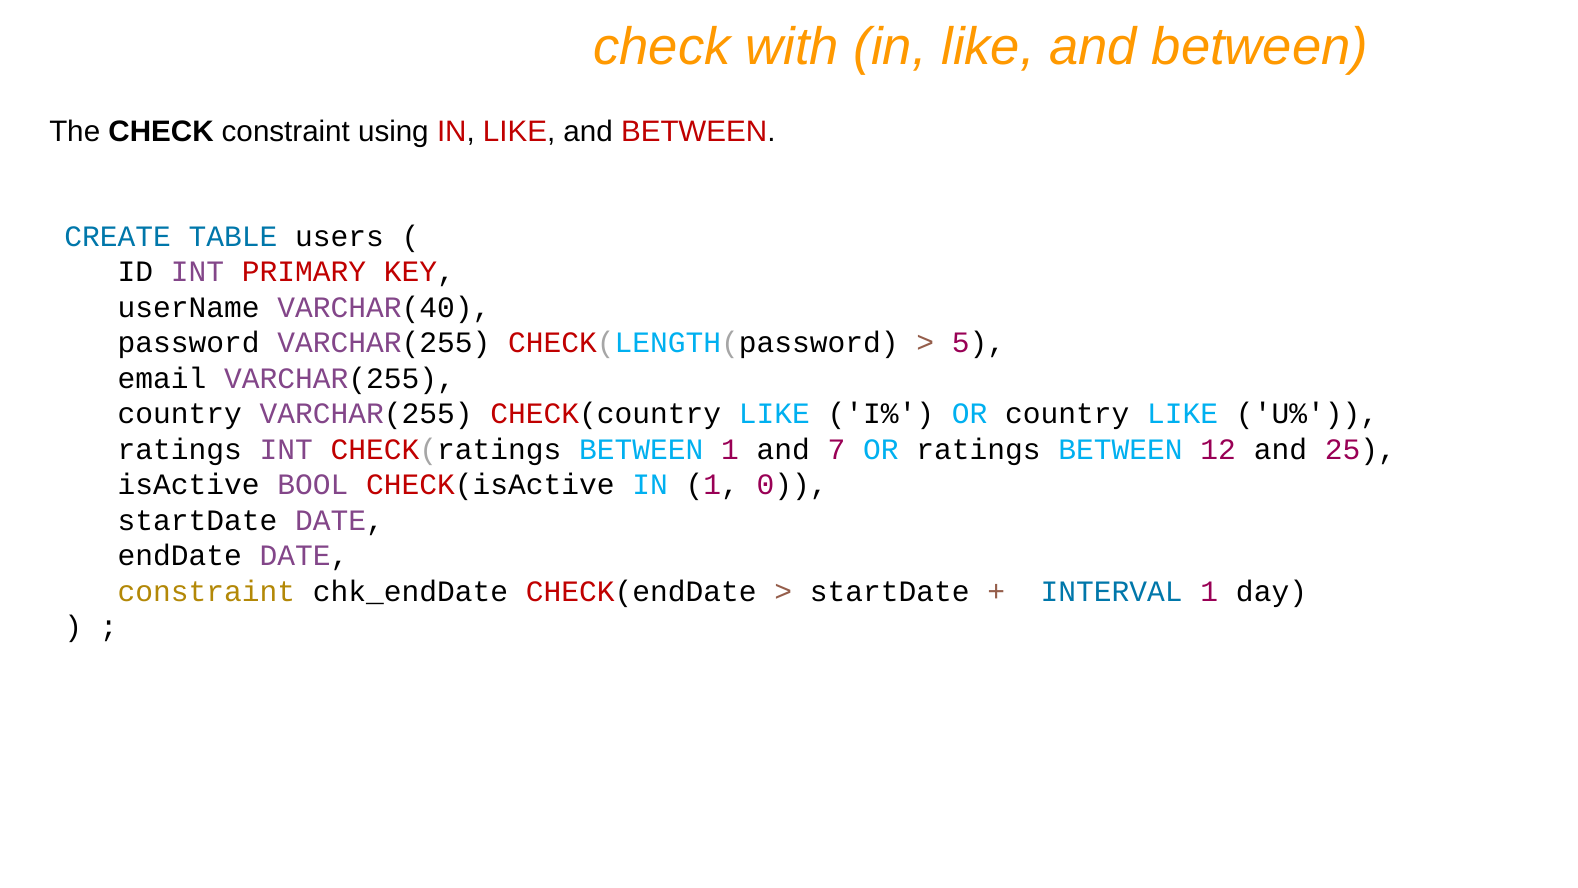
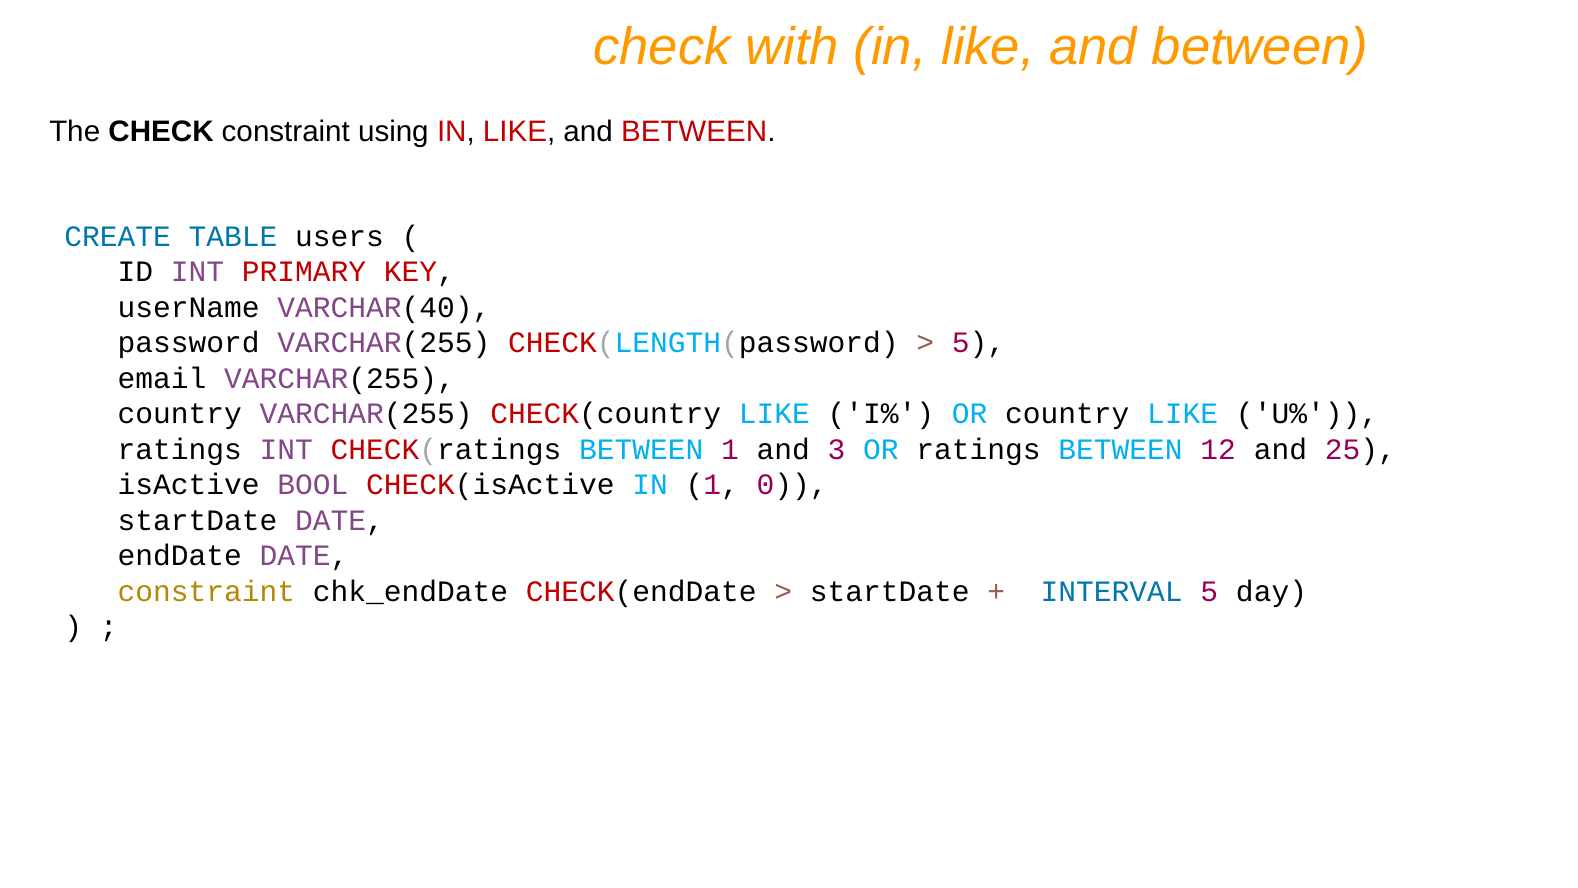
7: 7 -> 3
INTERVAL 1: 1 -> 5
